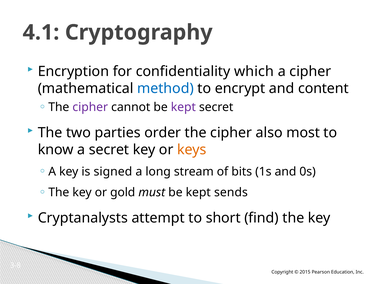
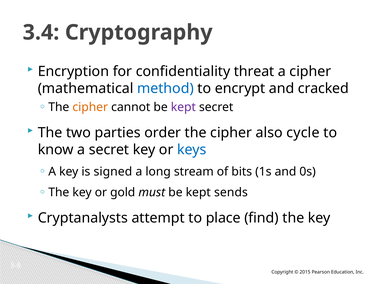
4.1: 4.1 -> 3.4
which: which -> threat
content: content -> cracked
cipher at (90, 107) colour: purple -> orange
most: most -> cycle
keys colour: orange -> blue
short: short -> place
